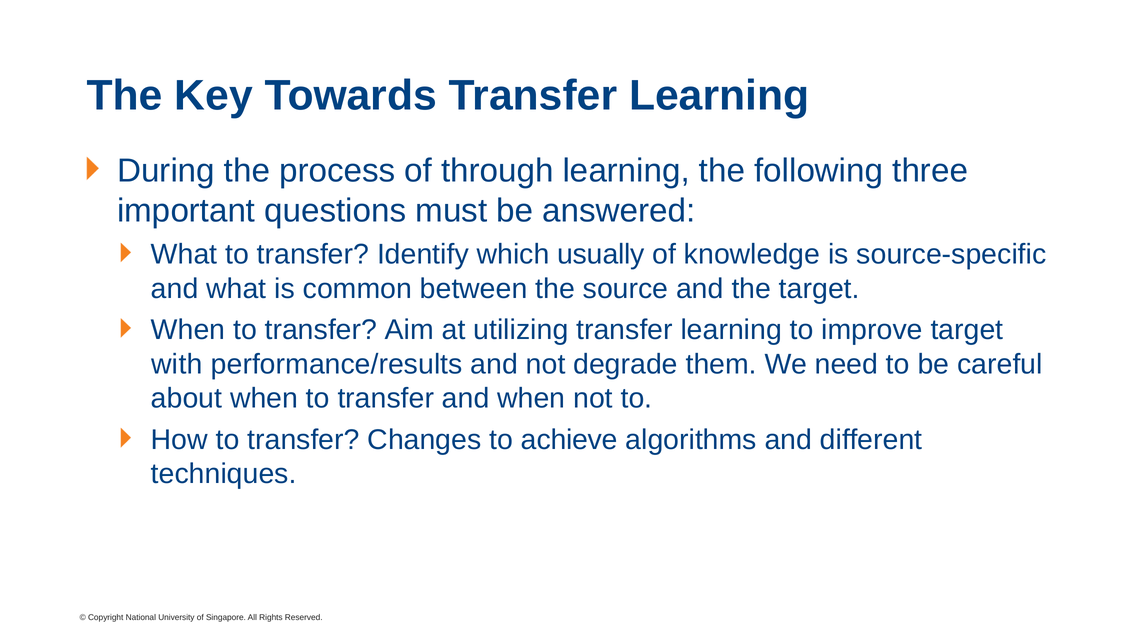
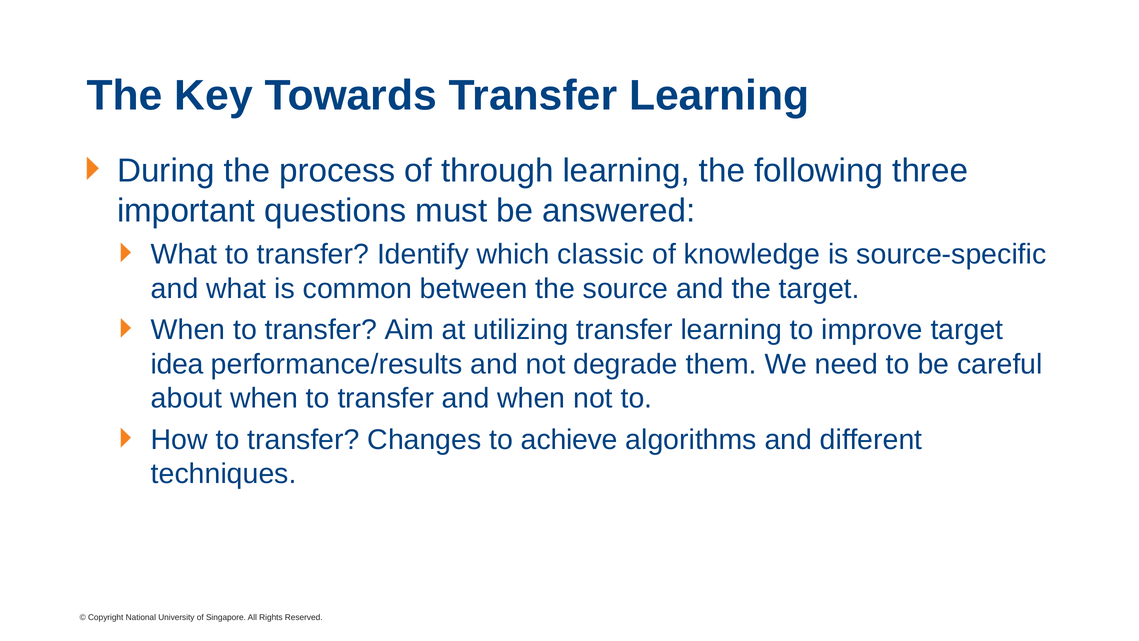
usually: usually -> classic
with: with -> idea
